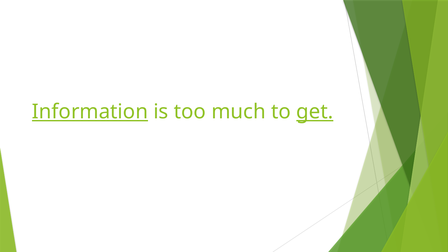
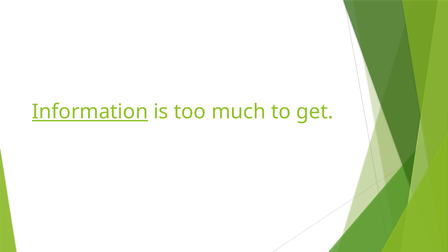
get underline: present -> none
